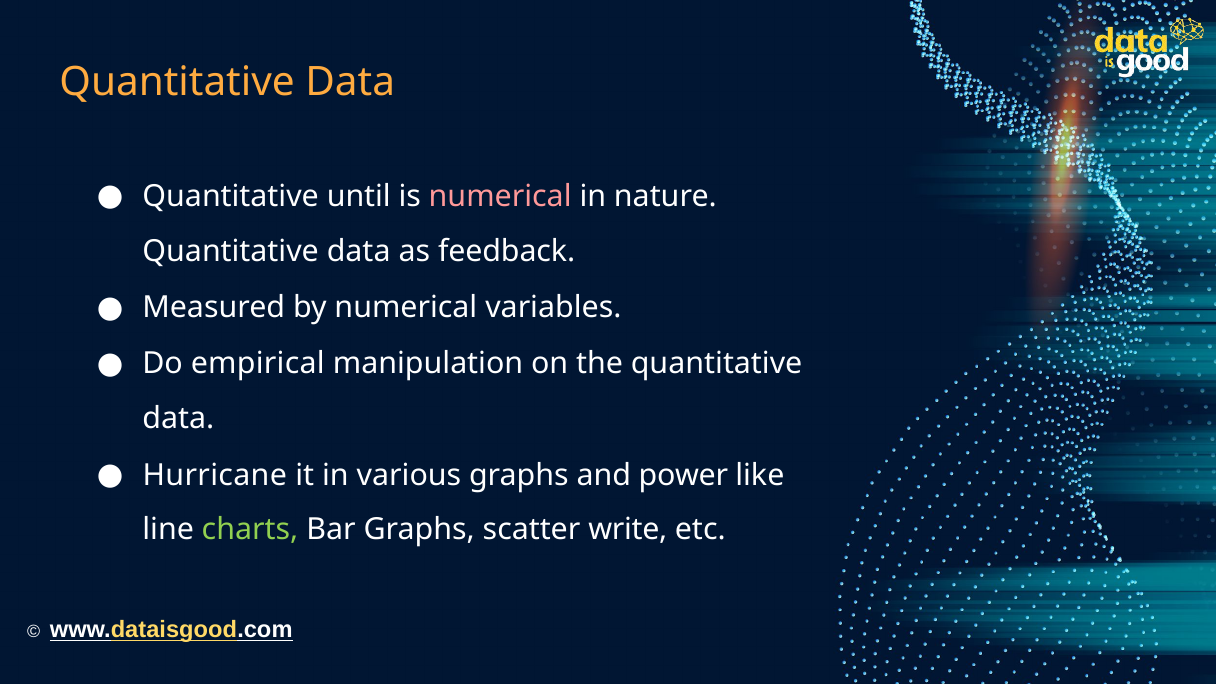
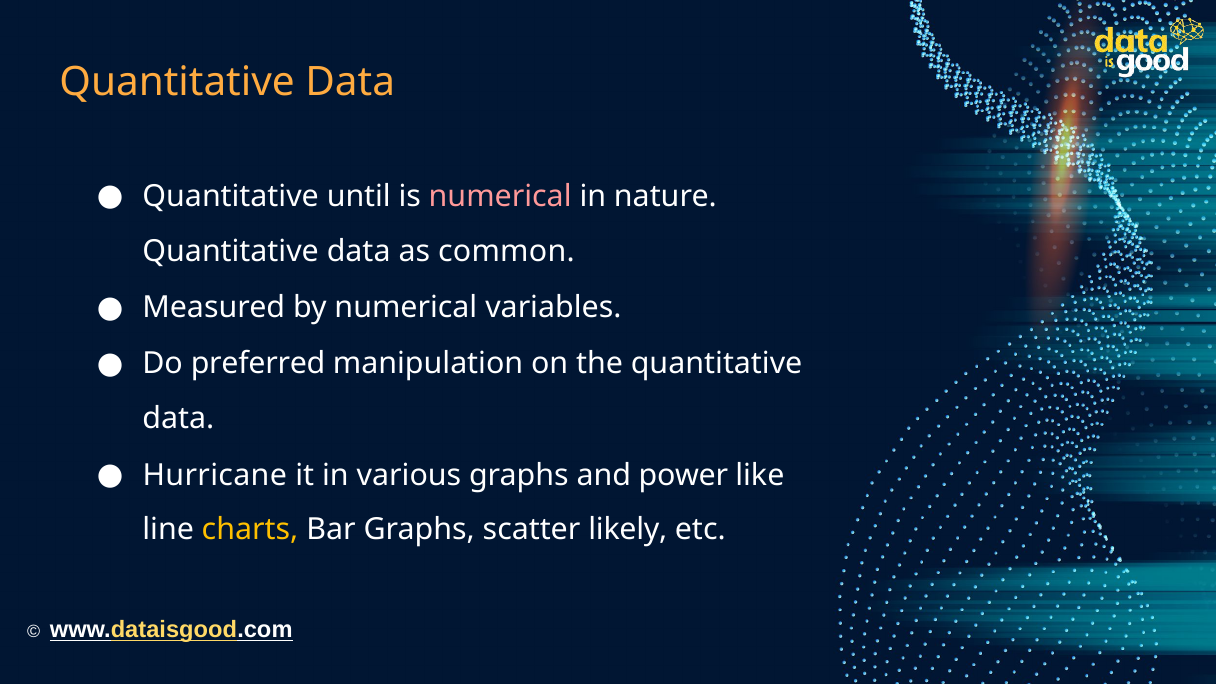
feedback: feedback -> common
empirical: empirical -> preferred
charts colour: light green -> yellow
write: write -> likely
